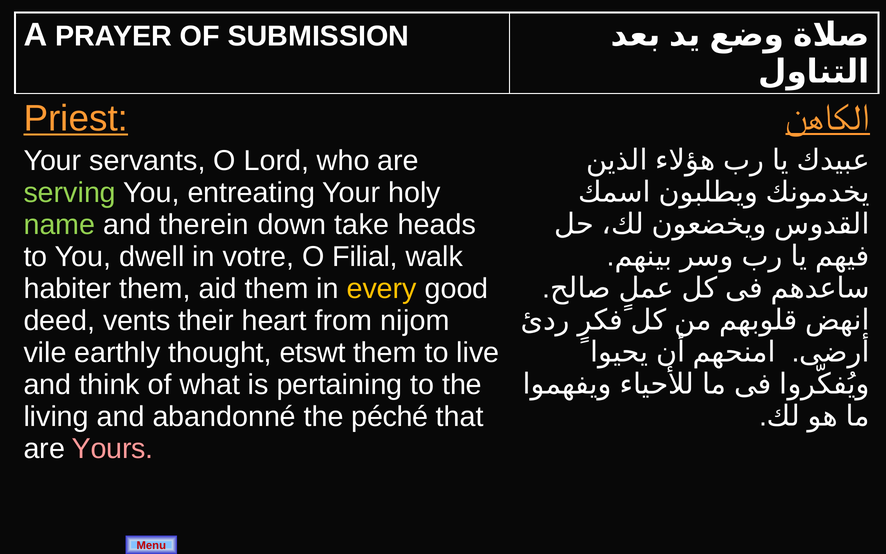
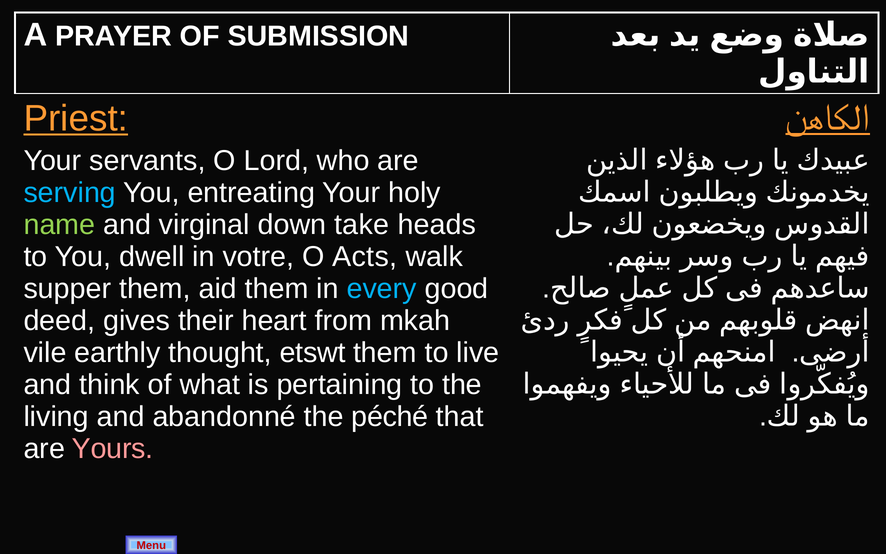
serving colour: light green -> light blue
therein: therein -> virginal
Filial: Filial -> Acts
habiter: habiter -> supper
every colour: yellow -> light blue
vents: vents -> gives
nijom: nijom -> mkah
